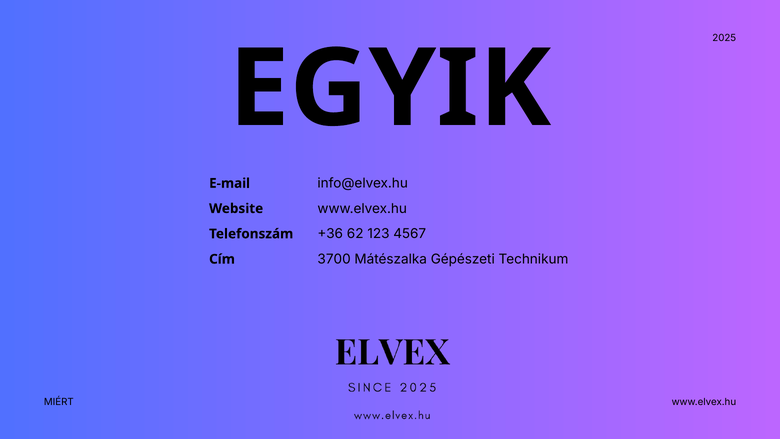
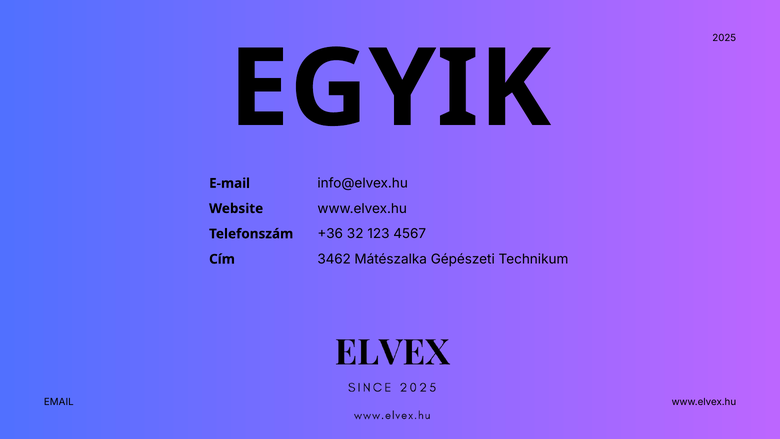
62: 62 -> 32
3700: 3700 -> 3462
MIÉRT: MIÉRT -> EMAIL
